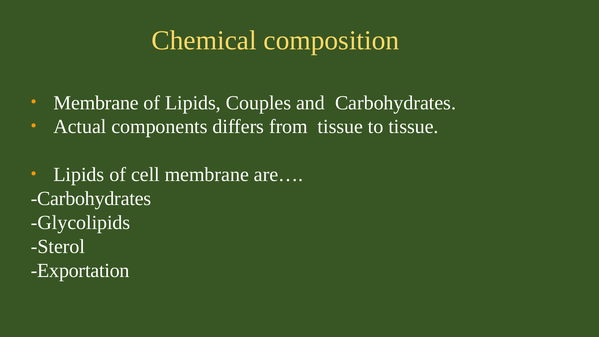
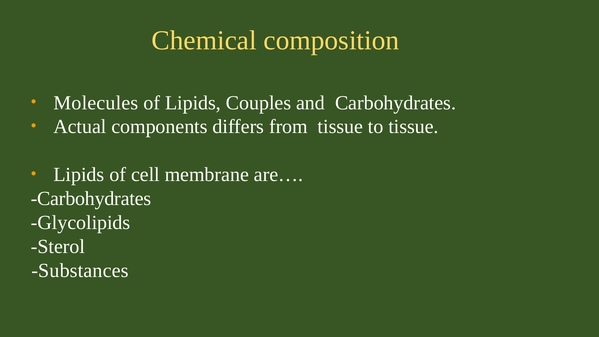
Membrane at (96, 103): Membrane -> Molecules
Exportation: Exportation -> Substances
